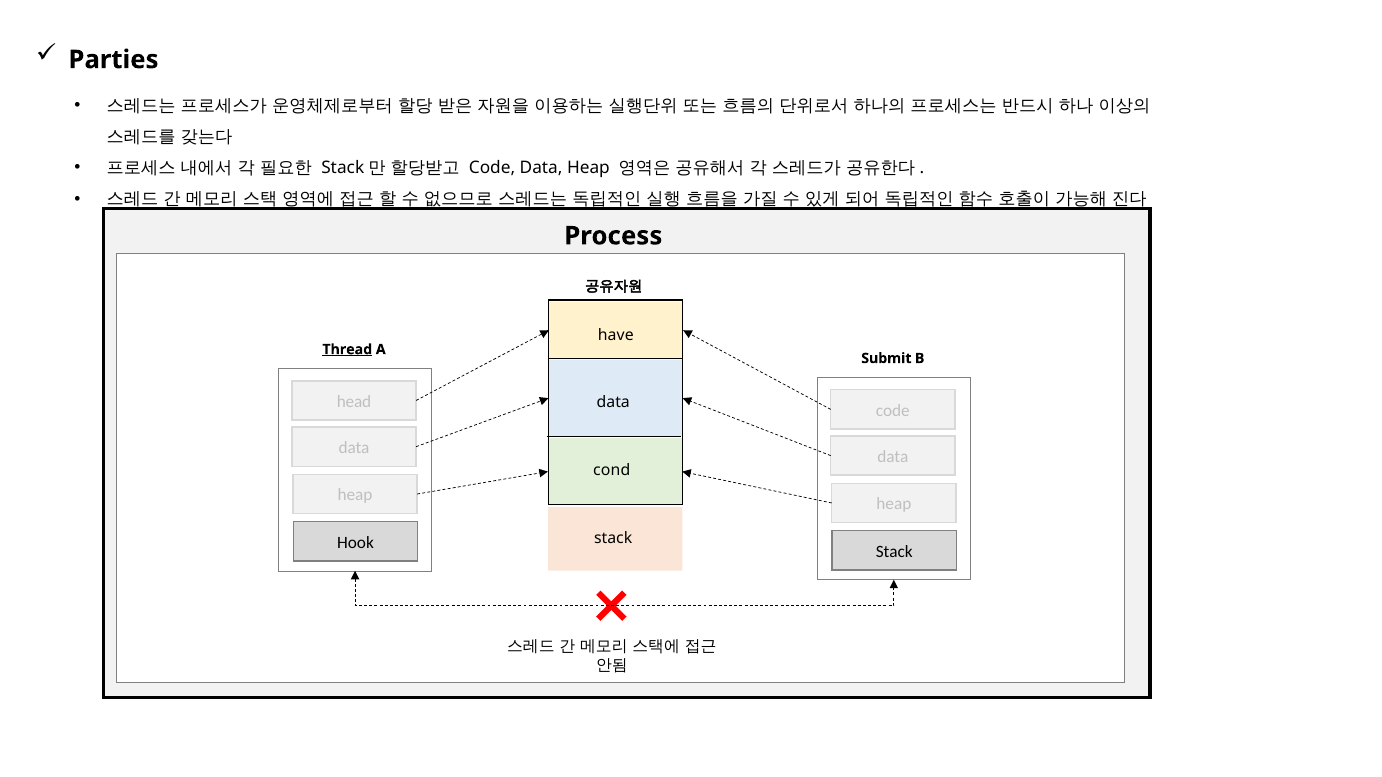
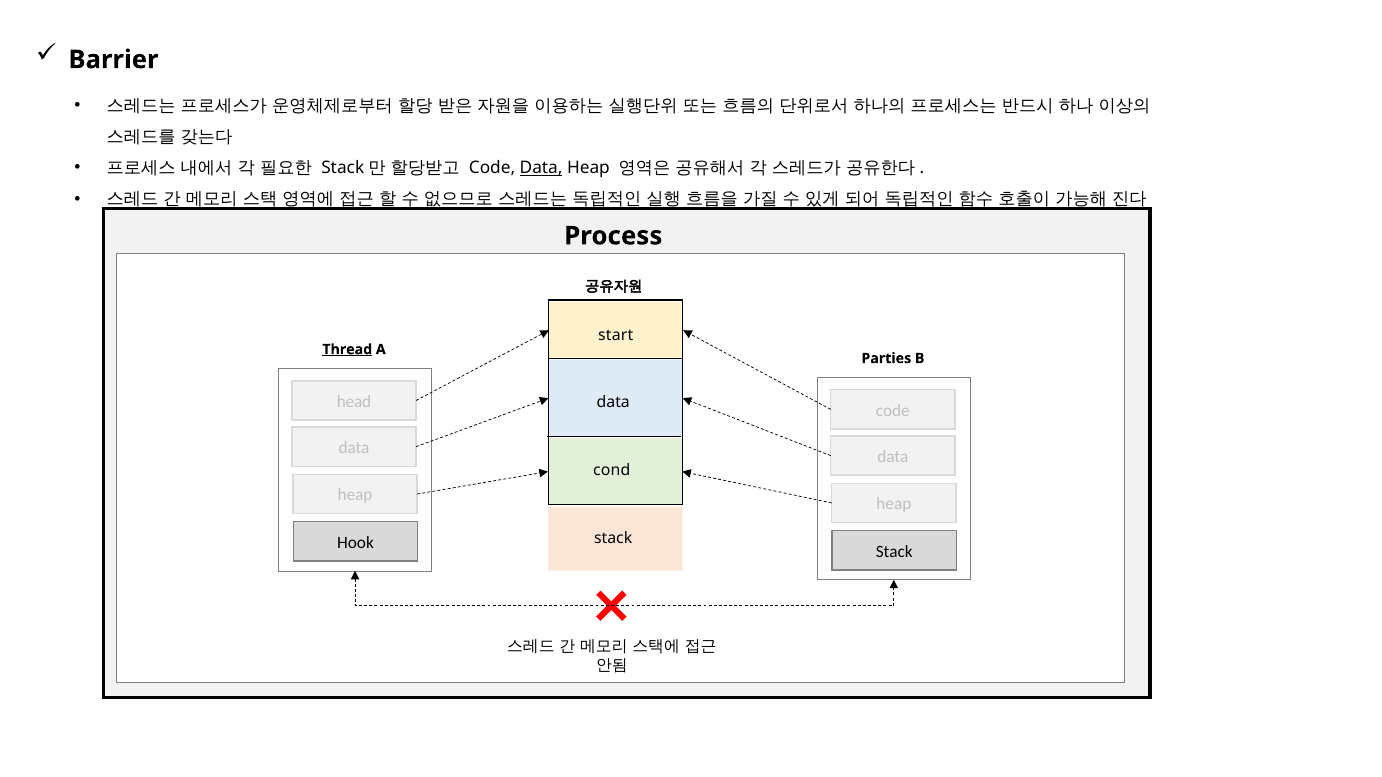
Parties: Parties -> Barrier
Data at (541, 168) underline: none -> present
have: have -> start
Submit: Submit -> Parties
